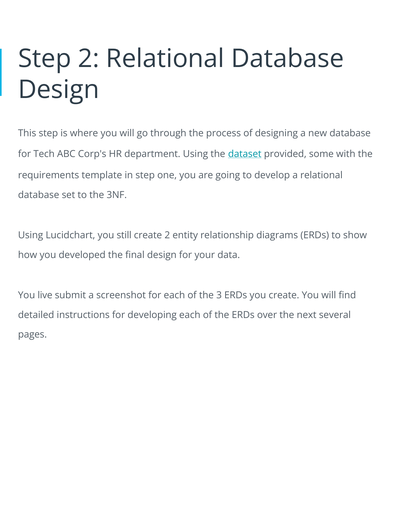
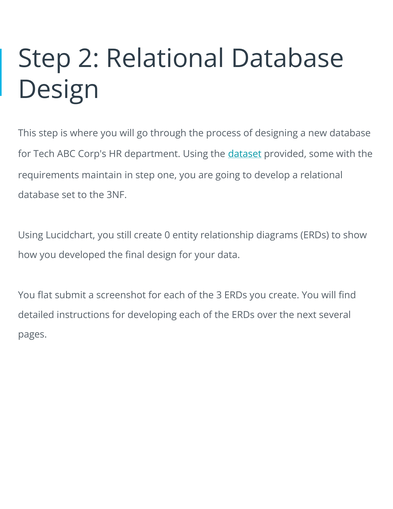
template: template -> maintain
create 2: 2 -> 0
live: live -> flat
